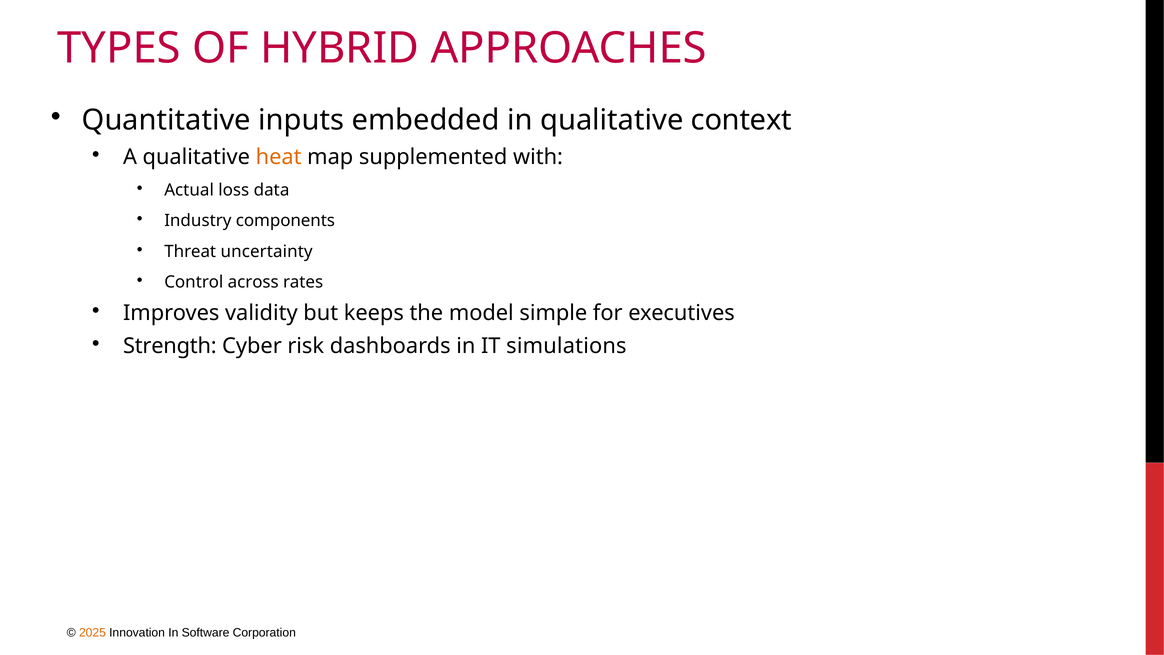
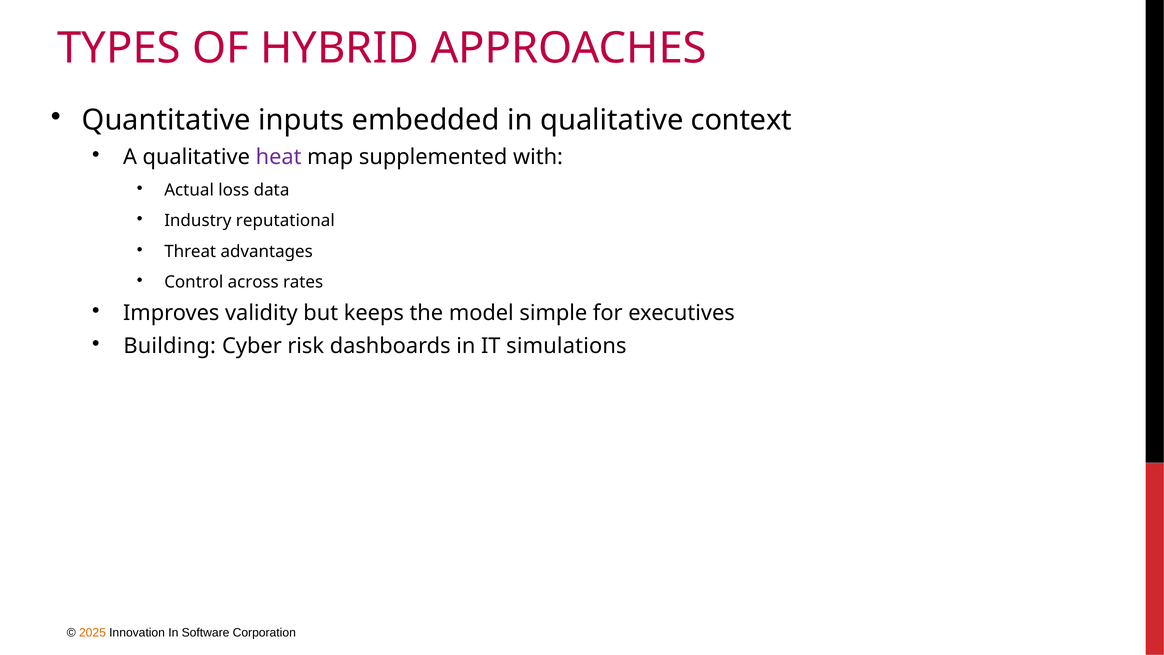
heat colour: orange -> purple
components: components -> reputational
uncertainty: uncertainty -> advantages
Strength: Strength -> Building
